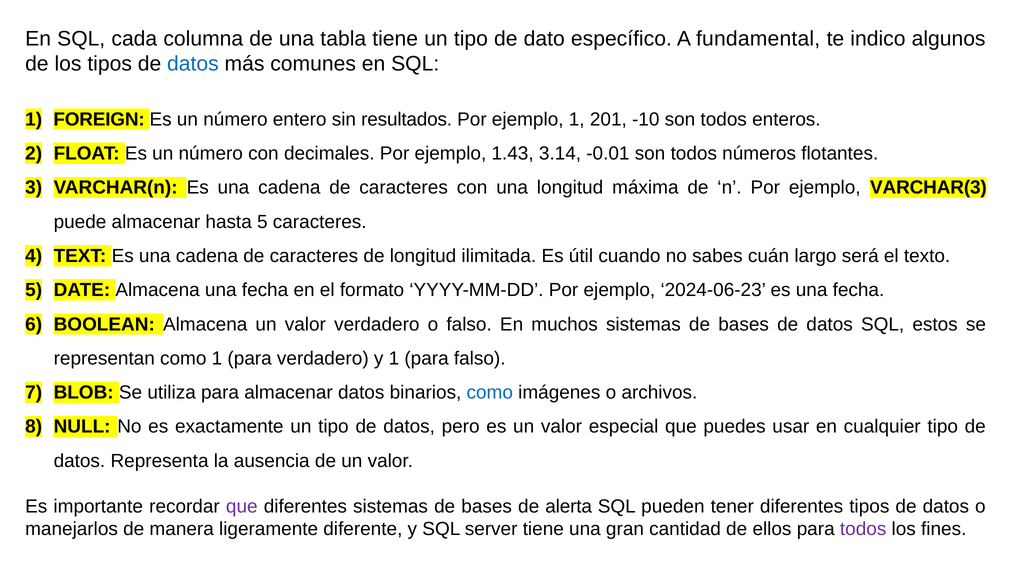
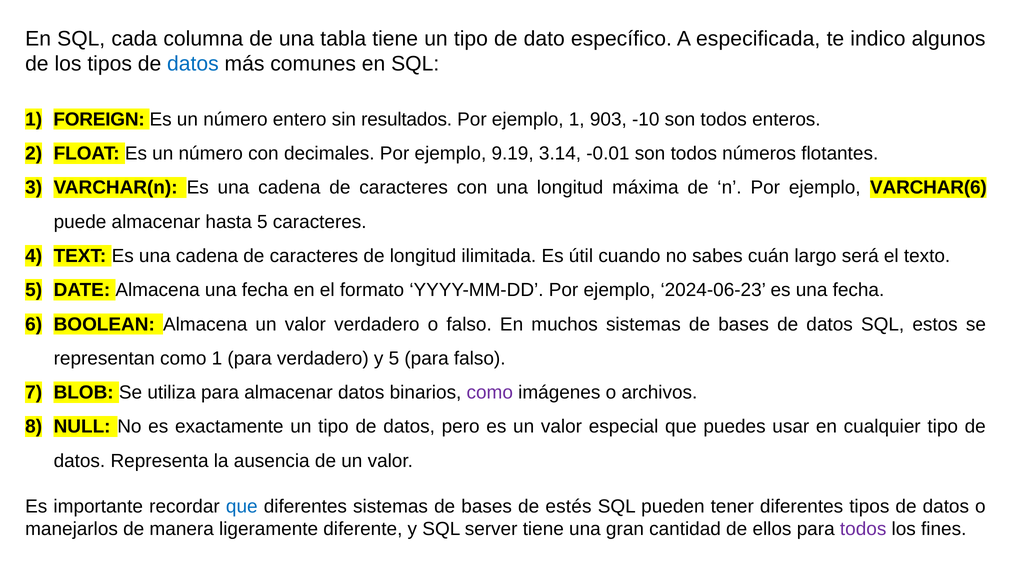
fundamental: fundamental -> especificada
201: 201 -> 903
1.43: 1.43 -> 9.19
VARCHAR(3: VARCHAR(3 -> VARCHAR(6
y 1: 1 -> 5
como at (490, 393) colour: blue -> purple
que at (242, 507) colour: purple -> blue
alerta: alerta -> estés
